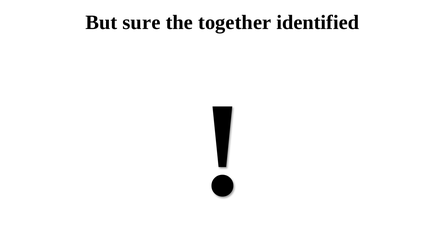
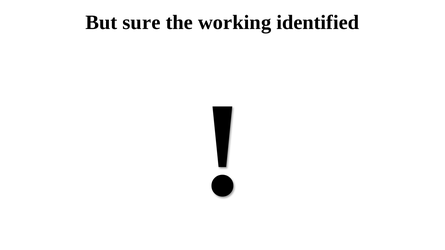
together: together -> working
